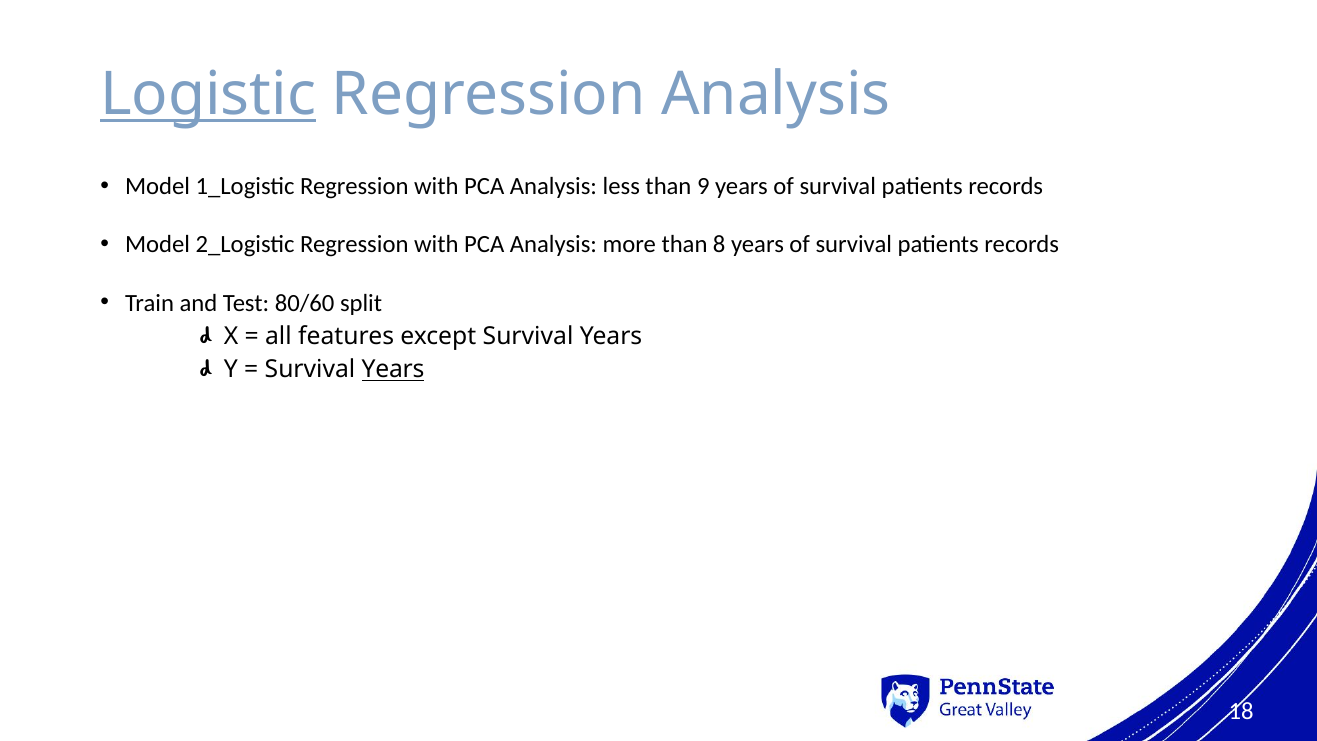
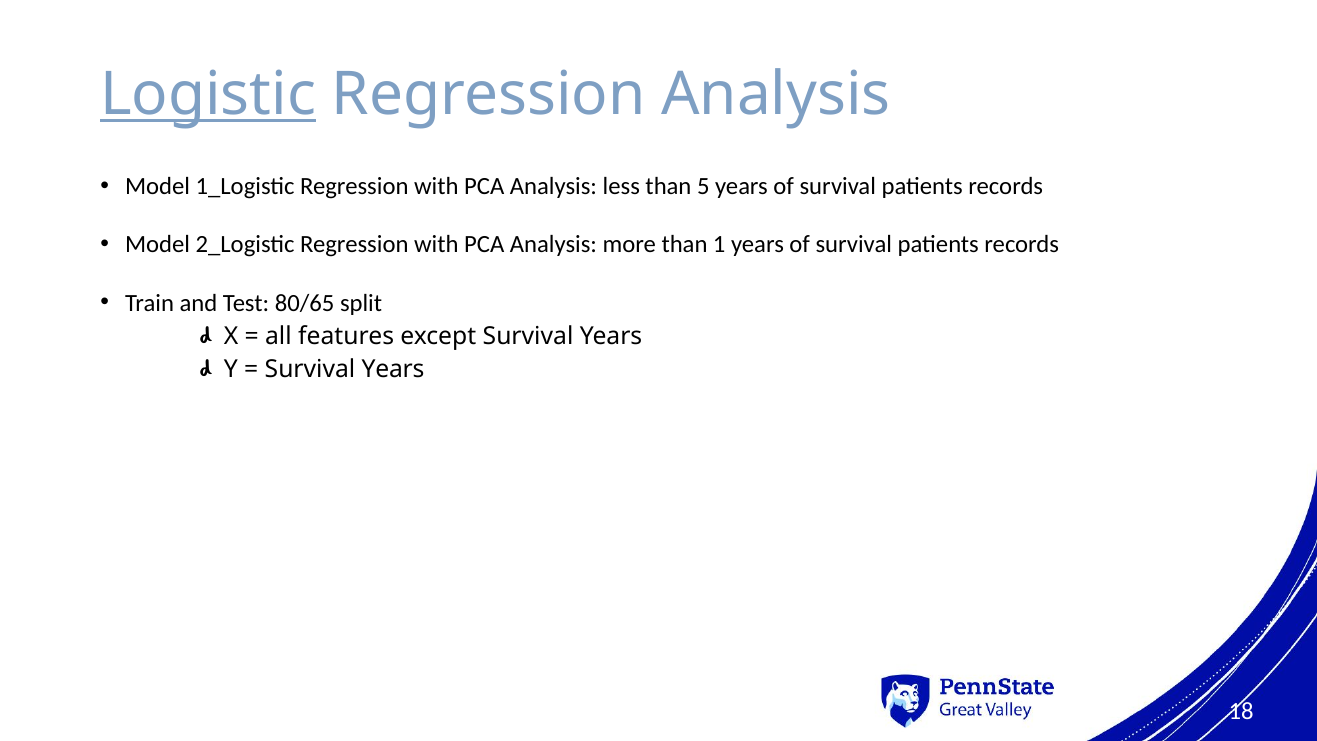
9: 9 -> 5
8: 8 -> 1
80/60: 80/60 -> 80/65
Years at (393, 370) underline: present -> none
